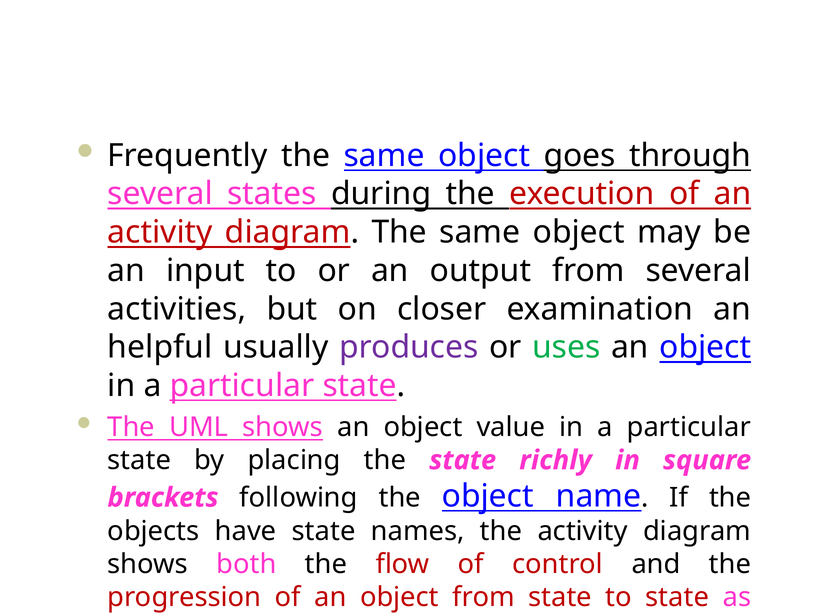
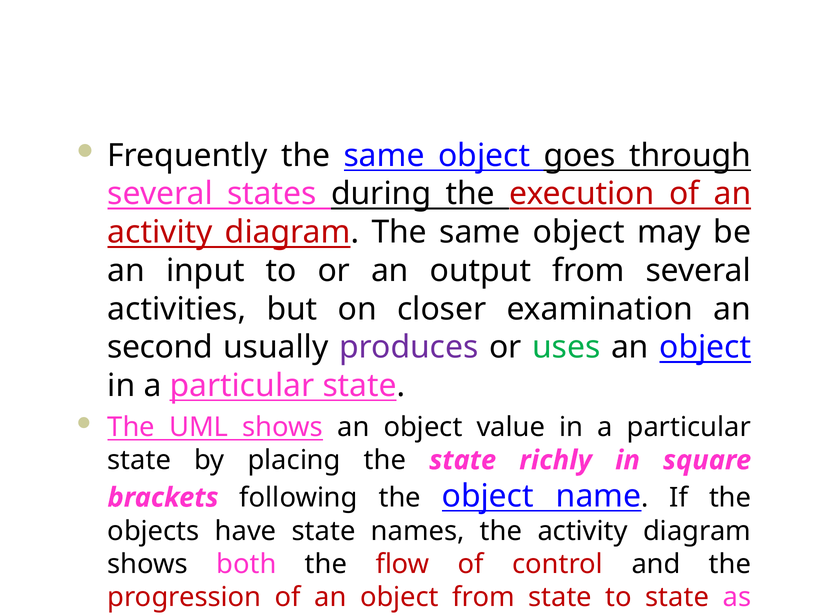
helpful: helpful -> second
